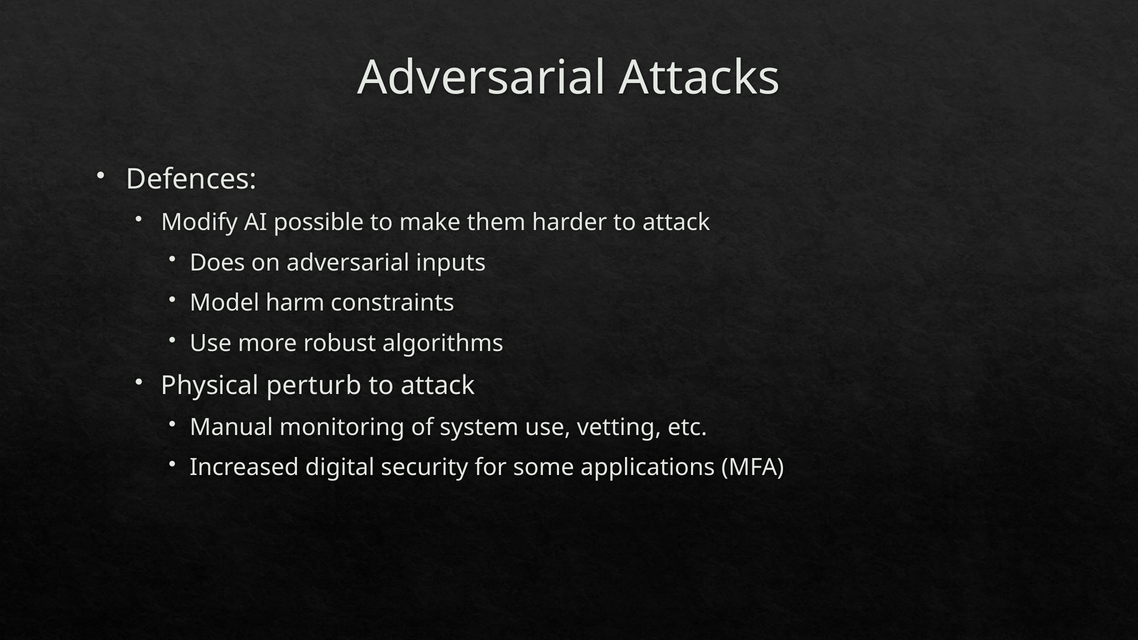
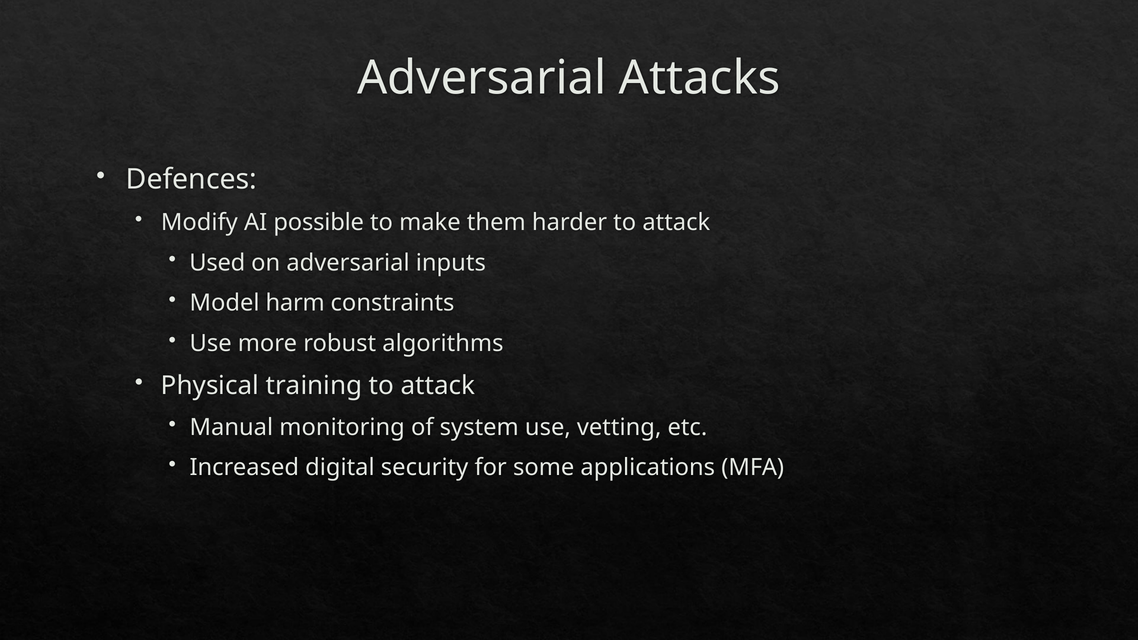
Does: Does -> Used
perturb: perturb -> training
